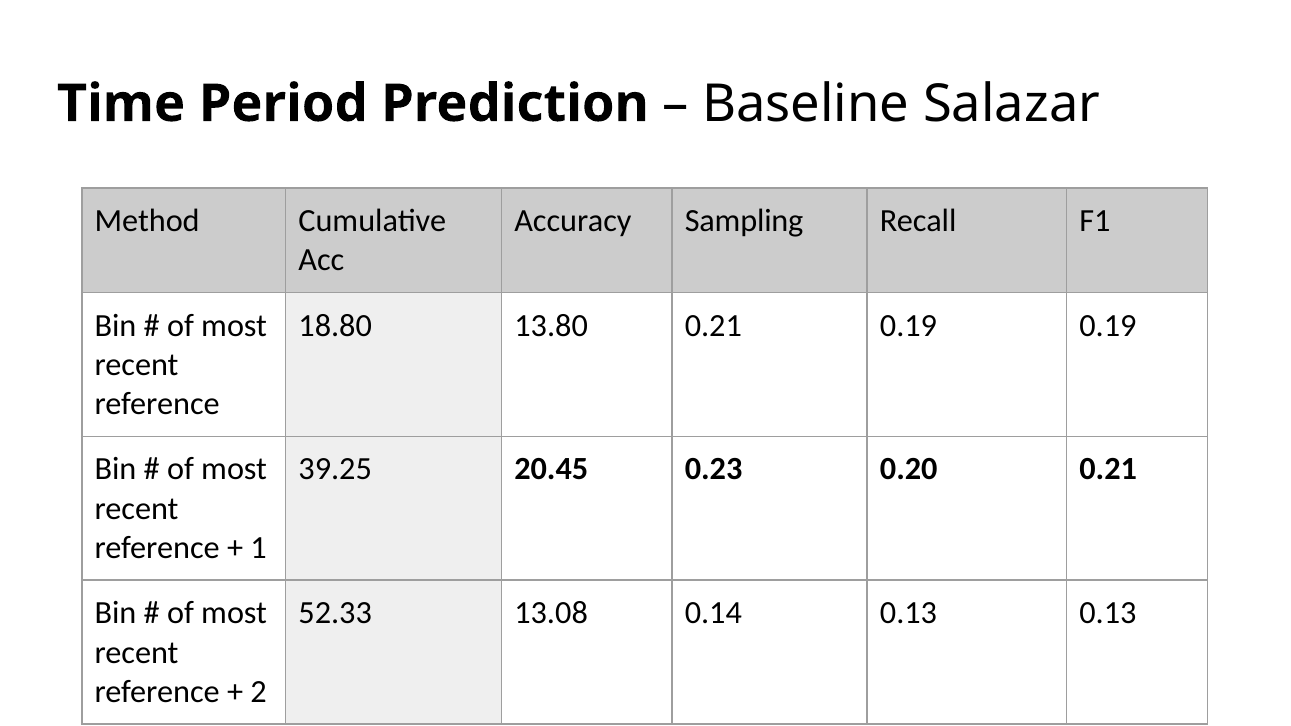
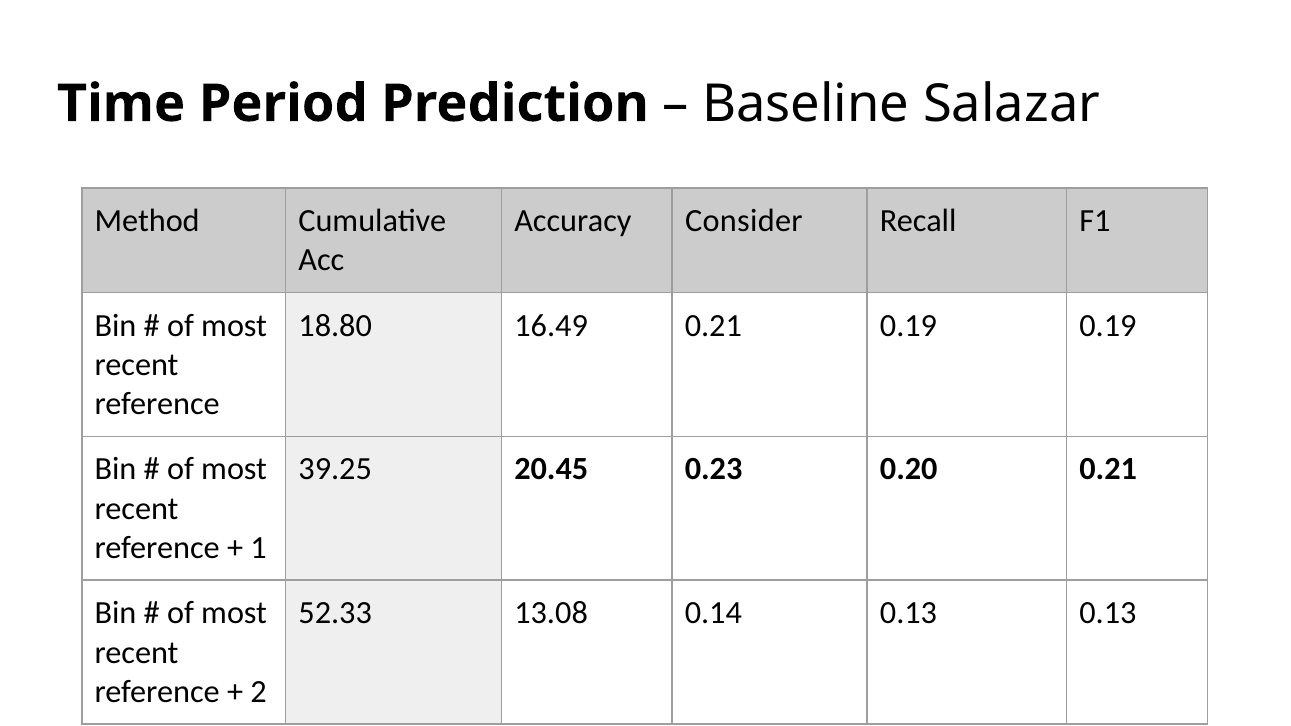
Sampling: Sampling -> Consider
13.80: 13.80 -> 16.49
